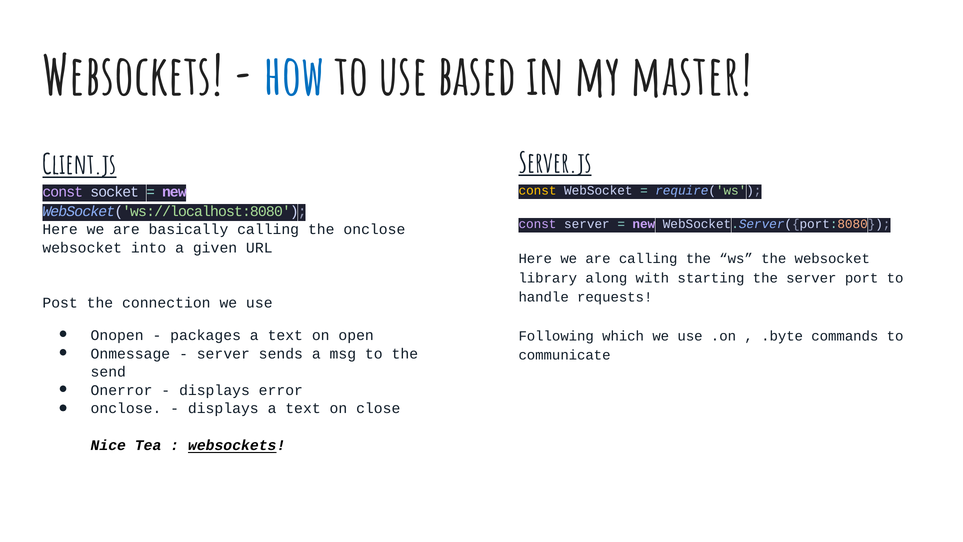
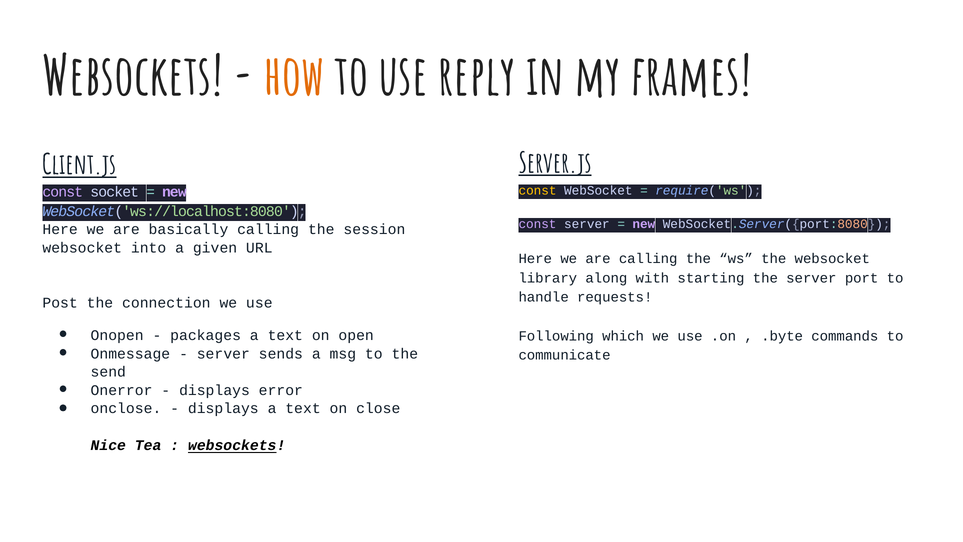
how colour: blue -> orange
based: based -> reply
master: master -> frames
the onclose: onclose -> session
